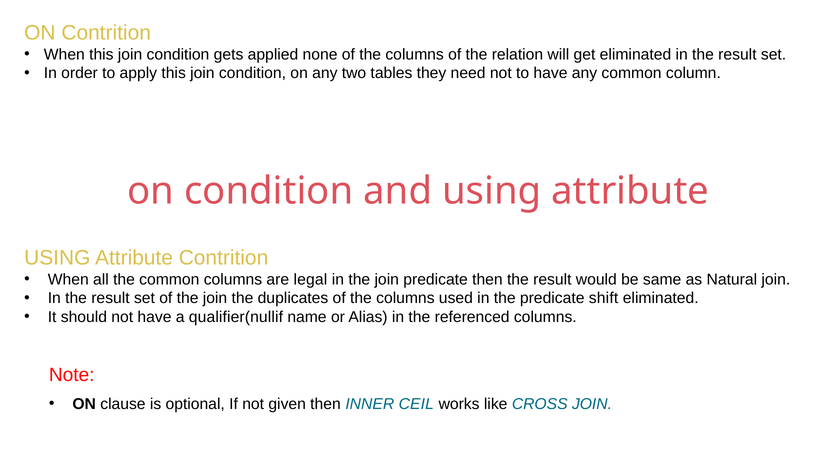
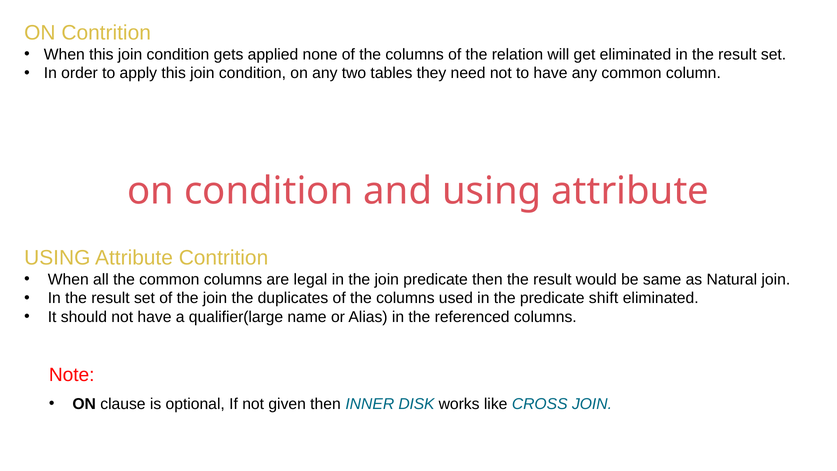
qualifier(nullif: qualifier(nullif -> qualifier(large
CEIL: CEIL -> DISK
